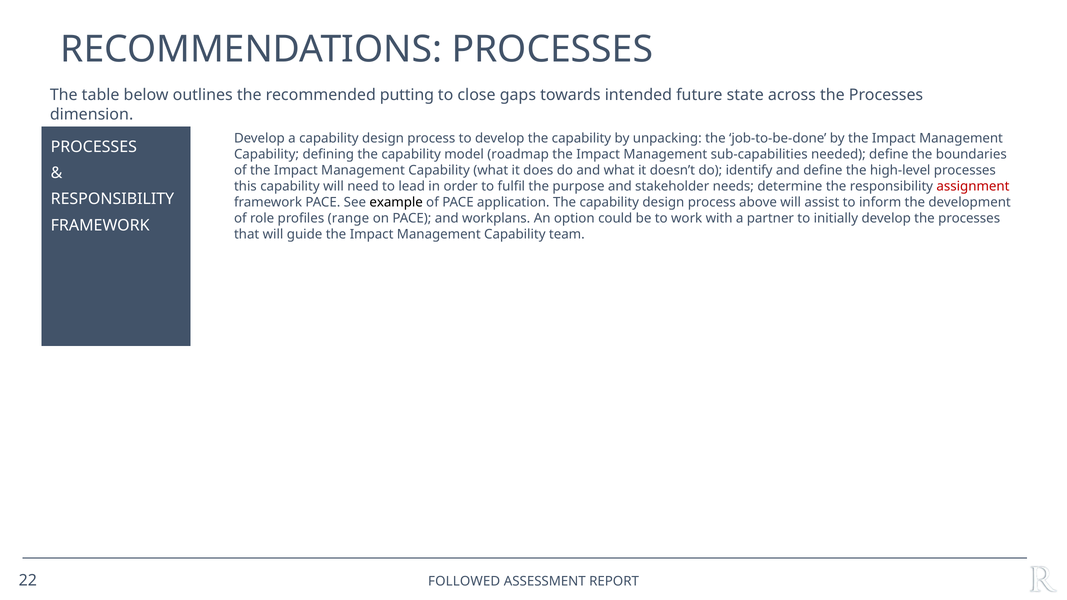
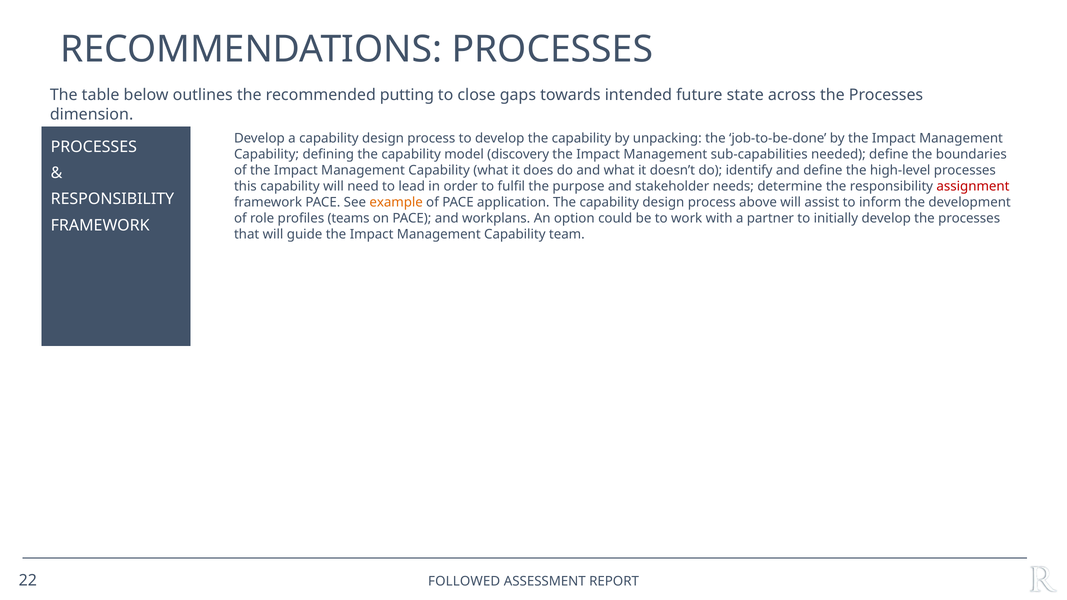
roadmap: roadmap -> discovery
example colour: black -> orange
range: range -> teams
